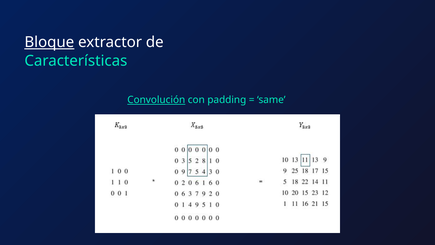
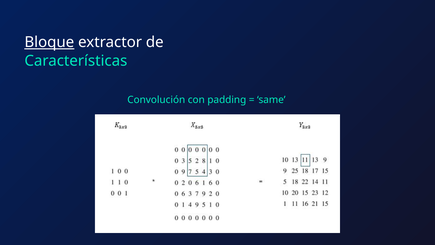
Convolución underline: present -> none
